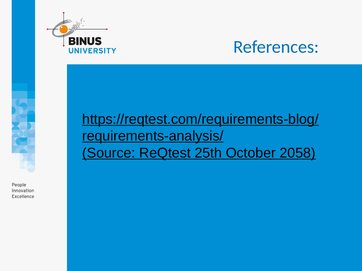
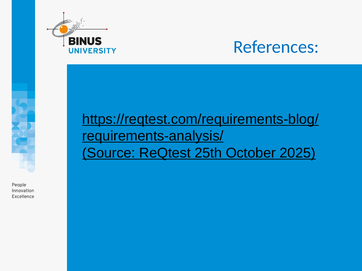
2058: 2058 -> 2025
